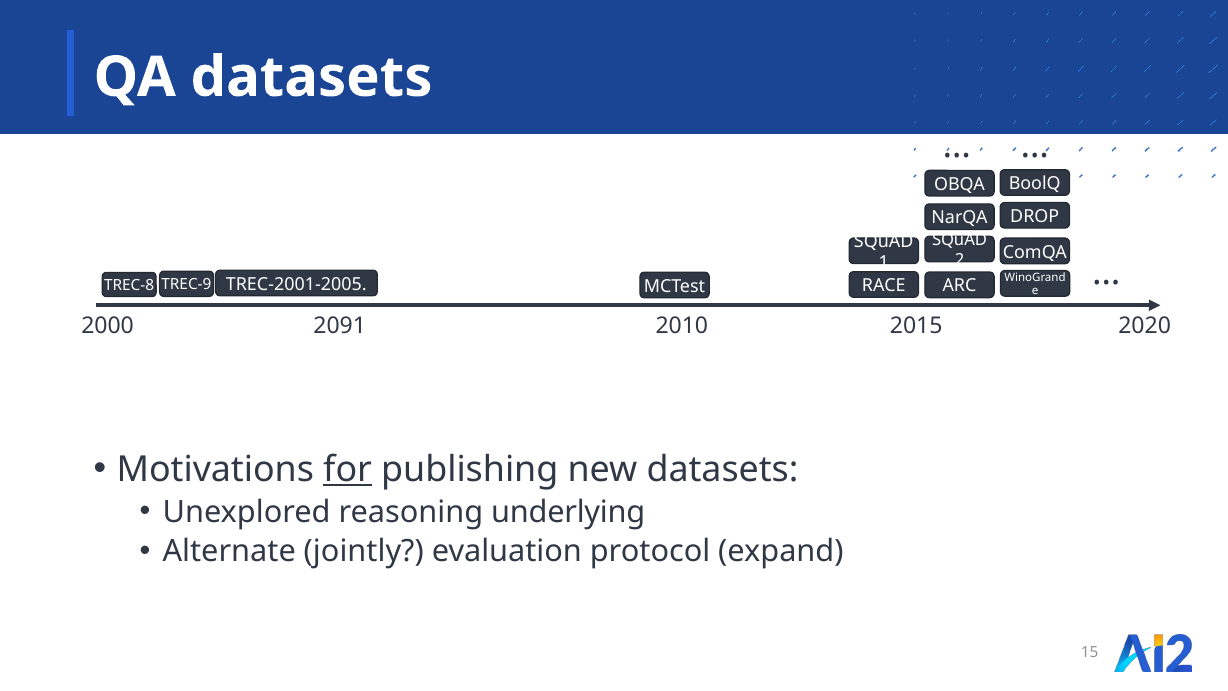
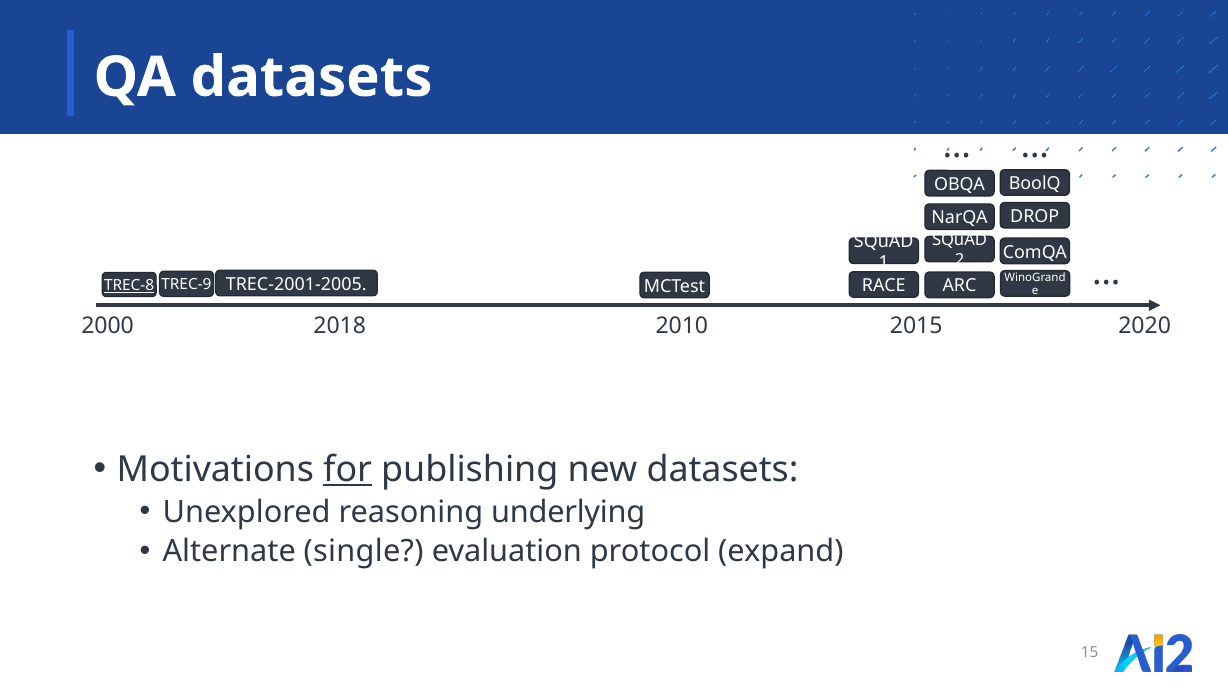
TREC-8 underline: none -> present
2091: 2091 -> 2018
jointly: jointly -> single
